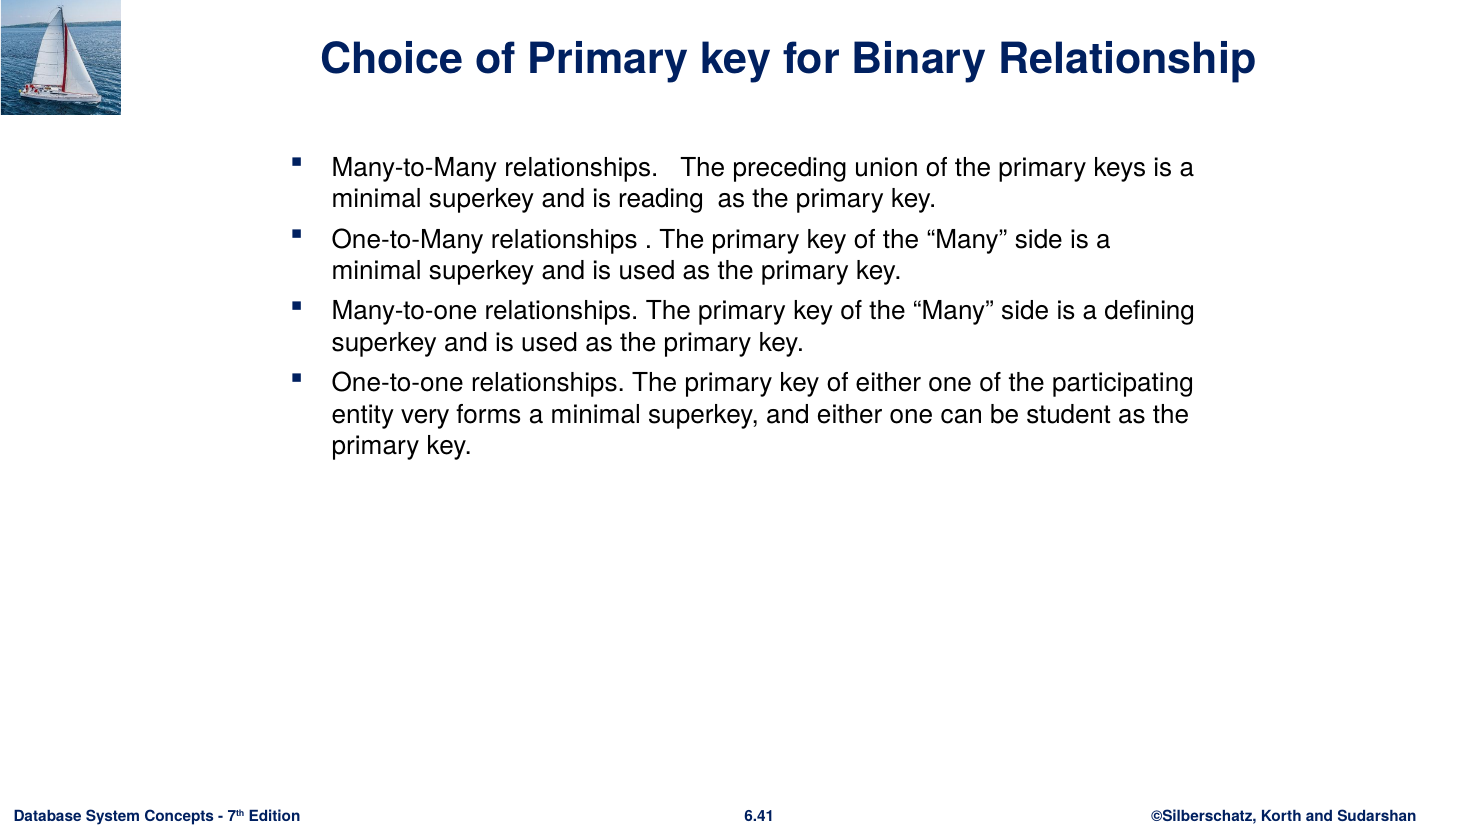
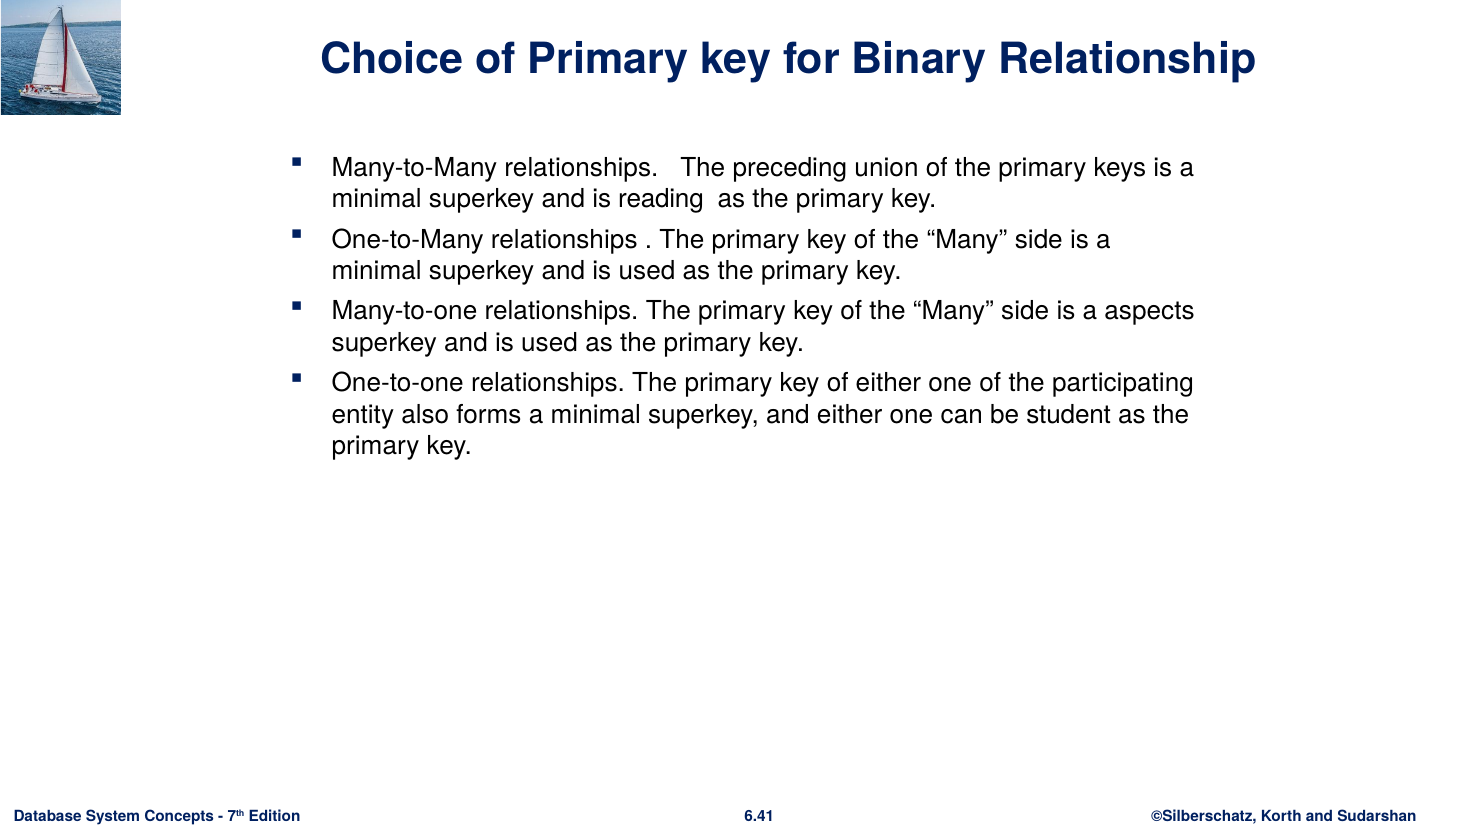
defining: defining -> aspects
very: very -> also
